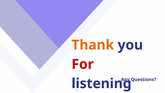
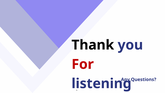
Thank colour: orange -> black
